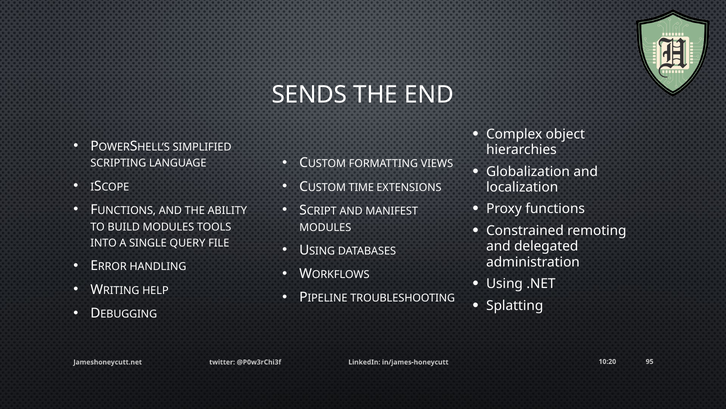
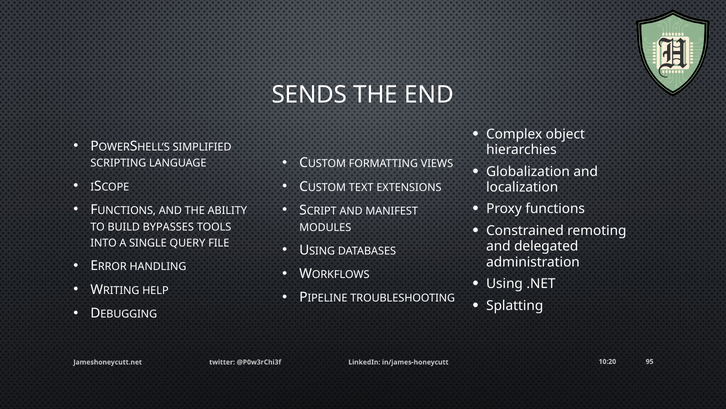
TIME: TIME -> TEXT
BUILD MODULES: MODULES -> BYPASSES
